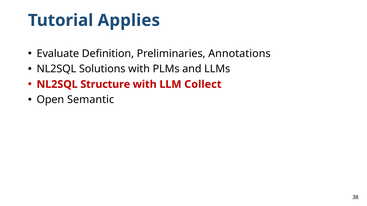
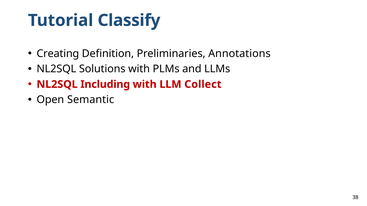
Applies: Applies -> Classify
Evaluate: Evaluate -> Creating
Structure: Structure -> Including
